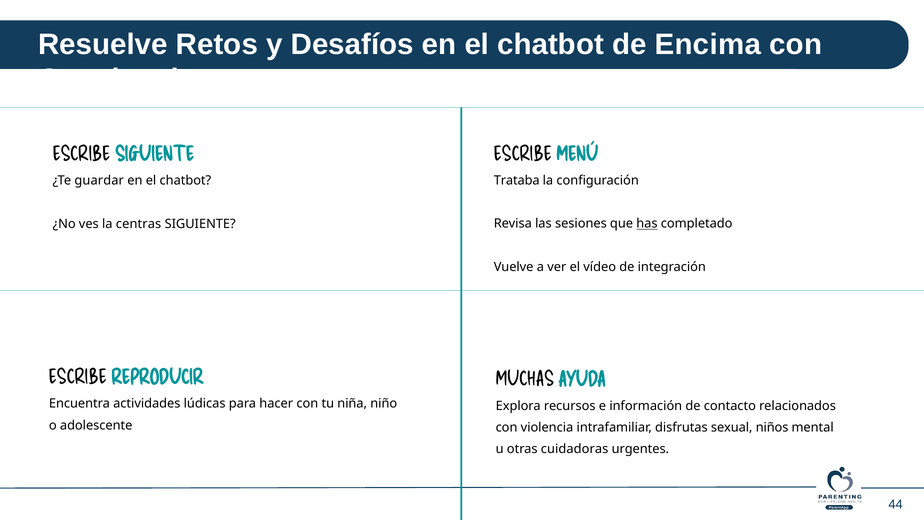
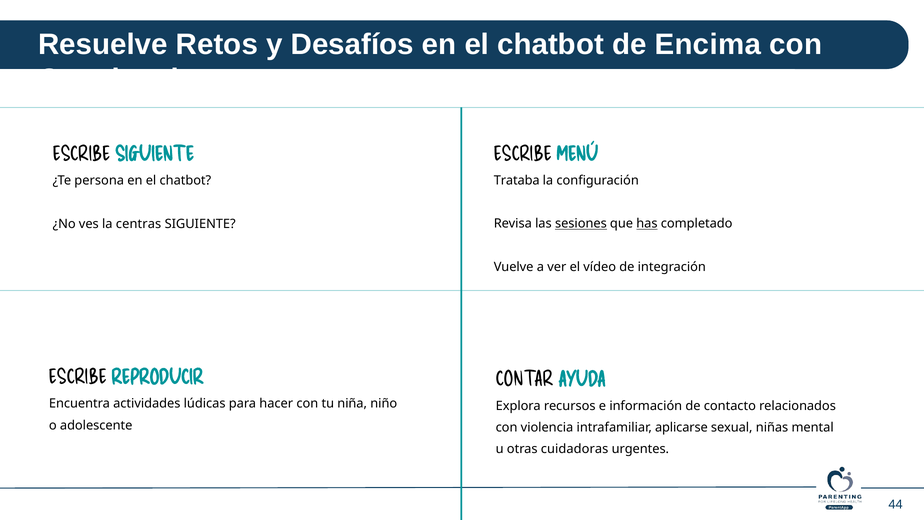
guardar: guardar -> persona
sesiones underline: none -> present
MUCHAS: MUCHAS -> CONTAR
disfrutas: disfrutas -> aplicarse
niños: niños -> niñas
